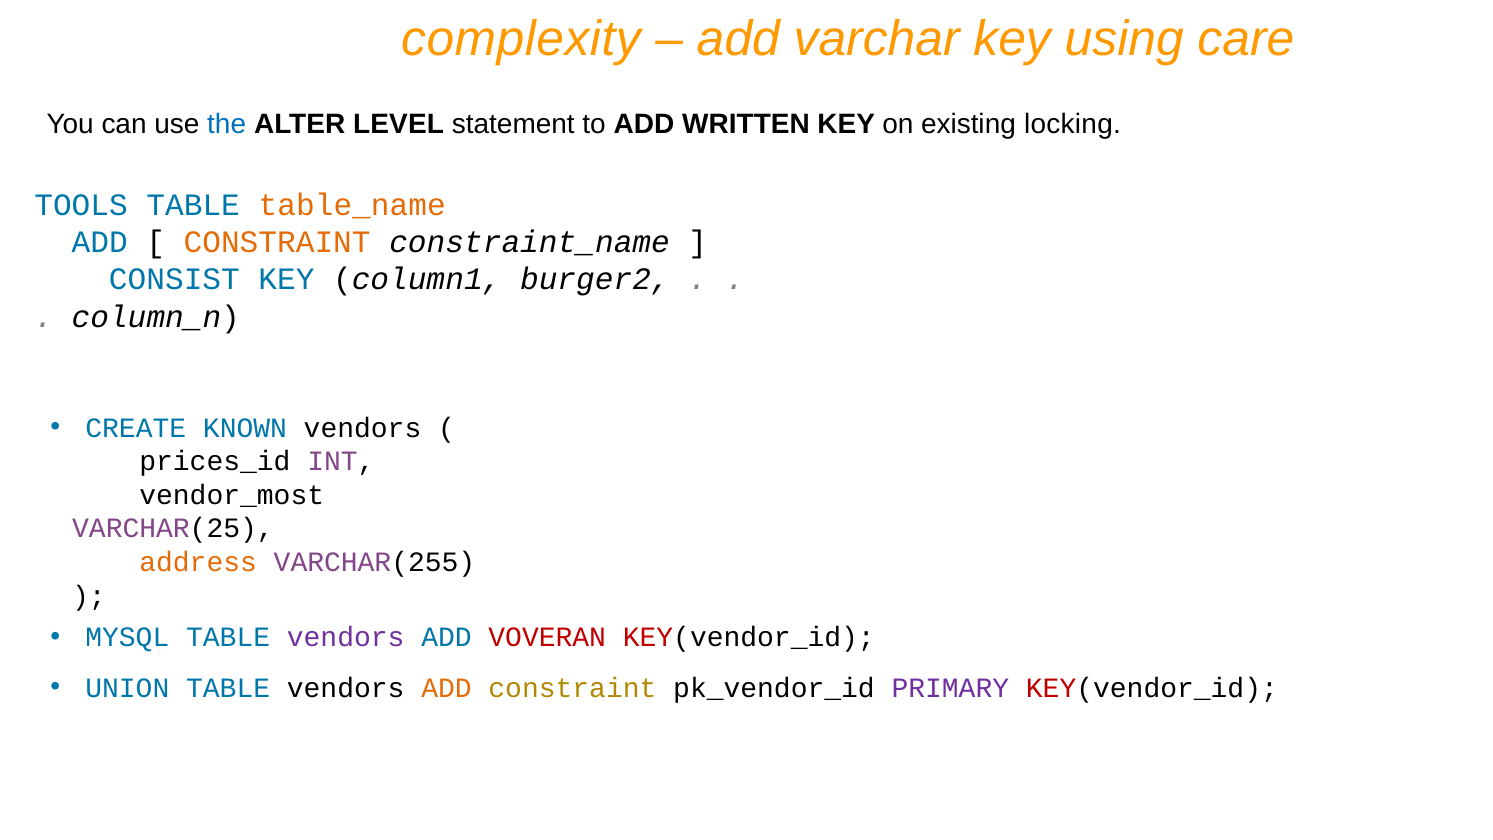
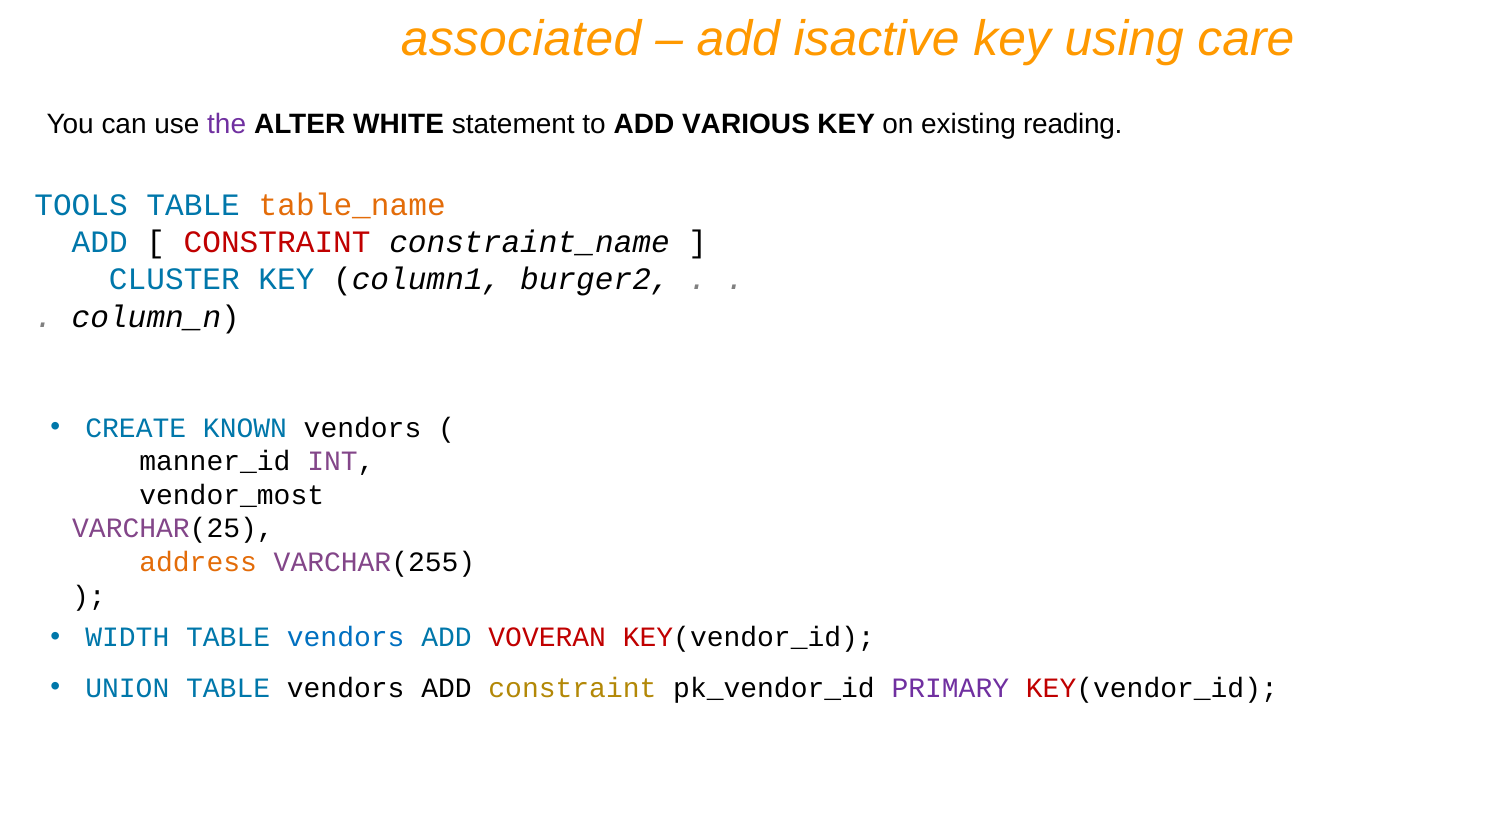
complexity: complexity -> associated
varchar: varchar -> isactive
the colour: blue -> purple
LEVEL: LEVEL -> WHITE
WRITTEN: WRITTEN -> VARIOUS
locking: locking -> reading
CONSTRAINT at (277, 242) colour: orange -> red
CONSIST: CONSIST -> CLUSTER
prices_id: prices_id -> manner_id
MYSQL: MYSQL -> WIDTH
vendors at (346, 637) colour: purple -> blue
ADD at (446, 688) colour: orange -> black
